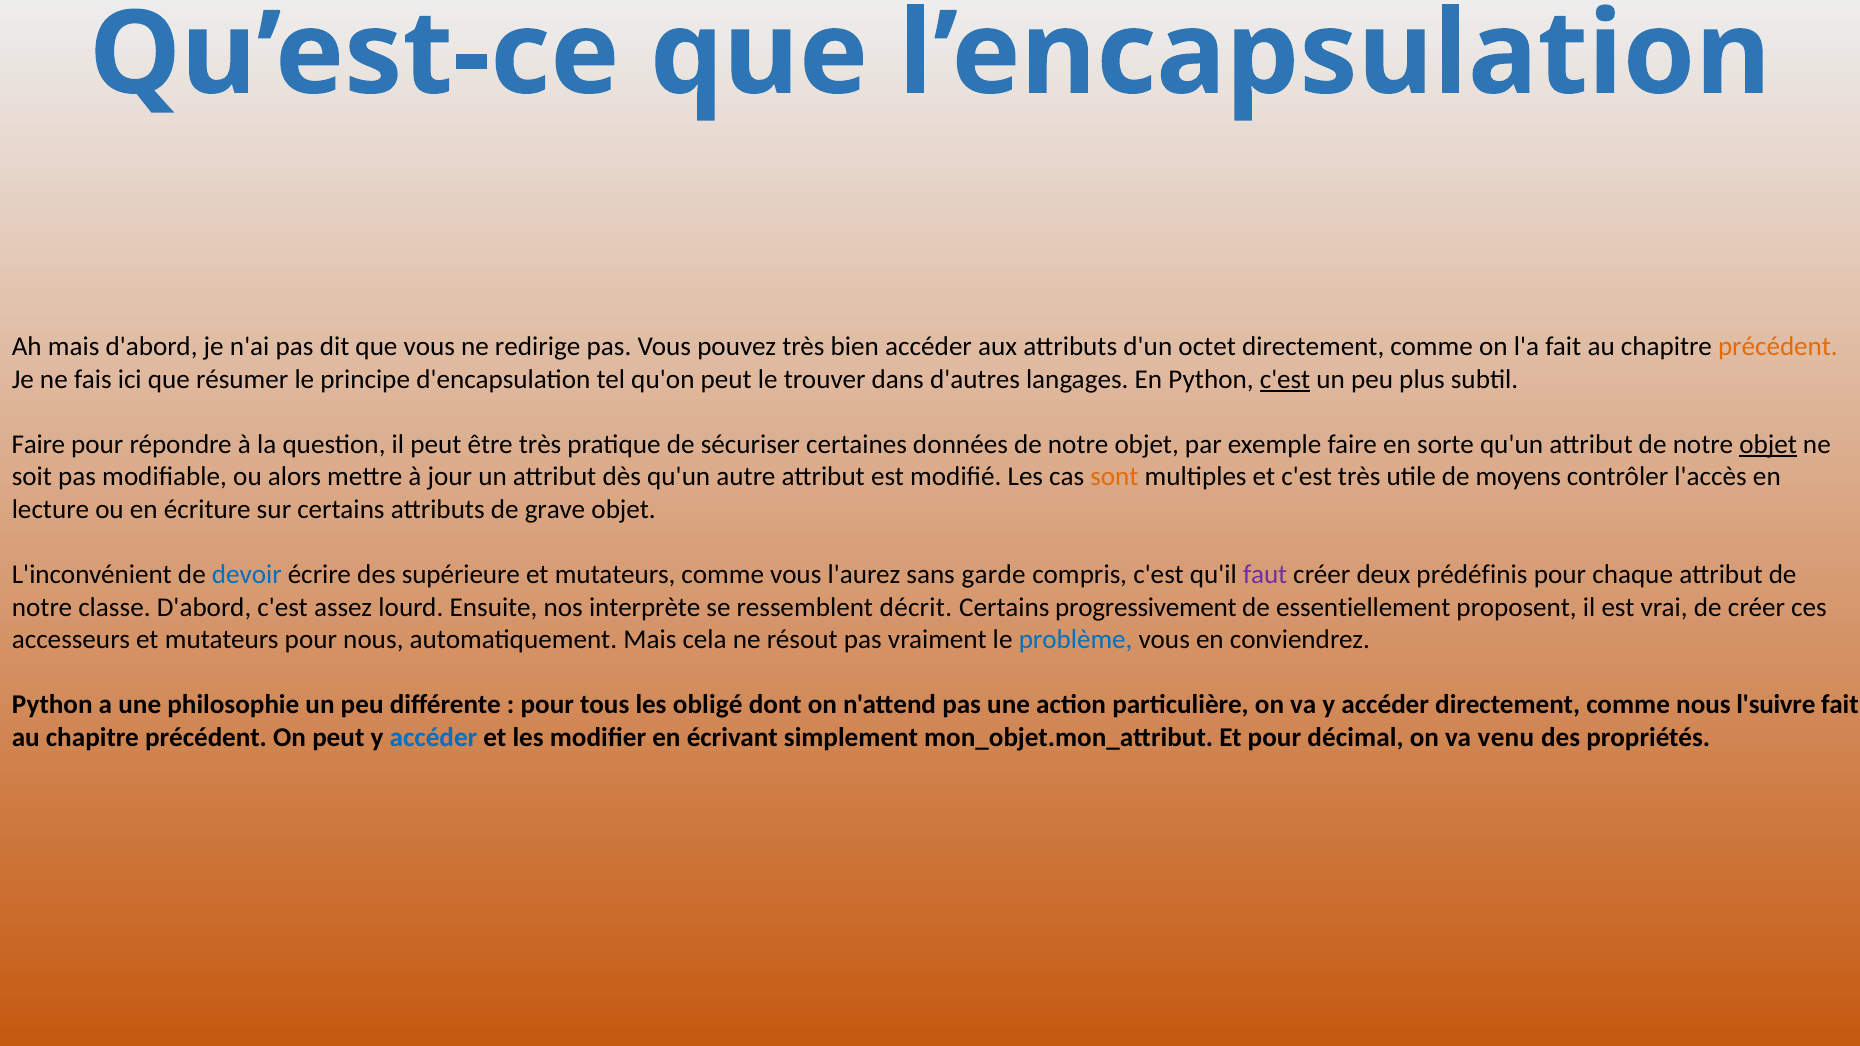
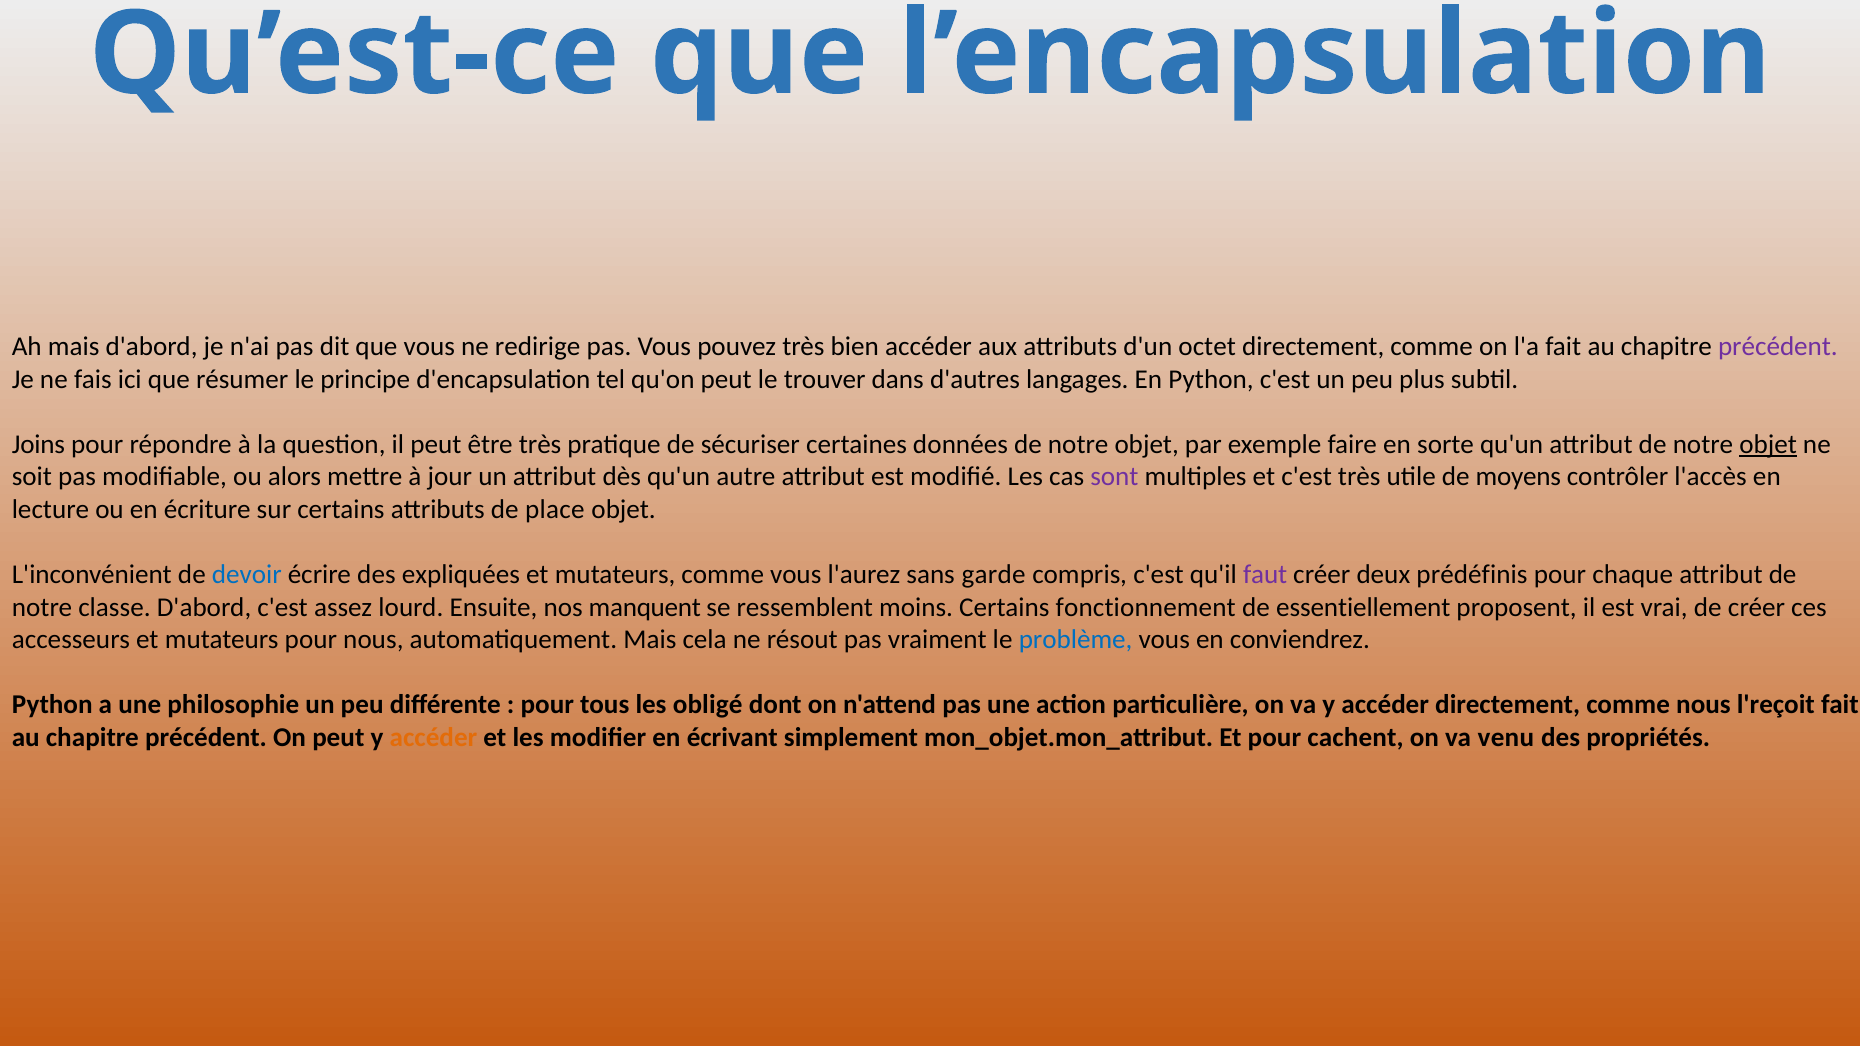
précédent at (1778, 347) colour: orange -> purple
c'est at (1285, 379) underline: present -> none
Faire at (38, 444): Faire -> Joins
sont colour: orange -> purple
grave: grave -> place
supérieure: supérieure -> expliquées
interprète: interprète -> manquent
décrit: décrit -> moins
progressivement: progressivement -> fonctionnement
l'suivre: l'suivre -> l'reçoit
accéder at (434, 737) colour: blue -> orange
décimal: décimal -> cachent
